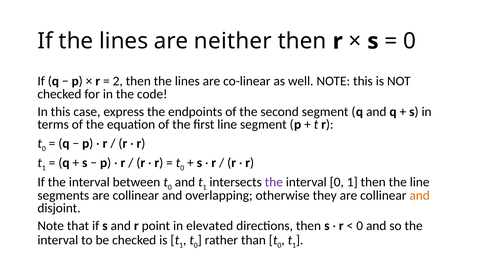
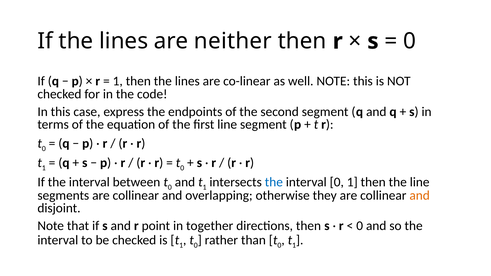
2 at (118, 81): 2 -> 1
the at (274, 182) colour: purple -> blue
elevated: elevated -> together
